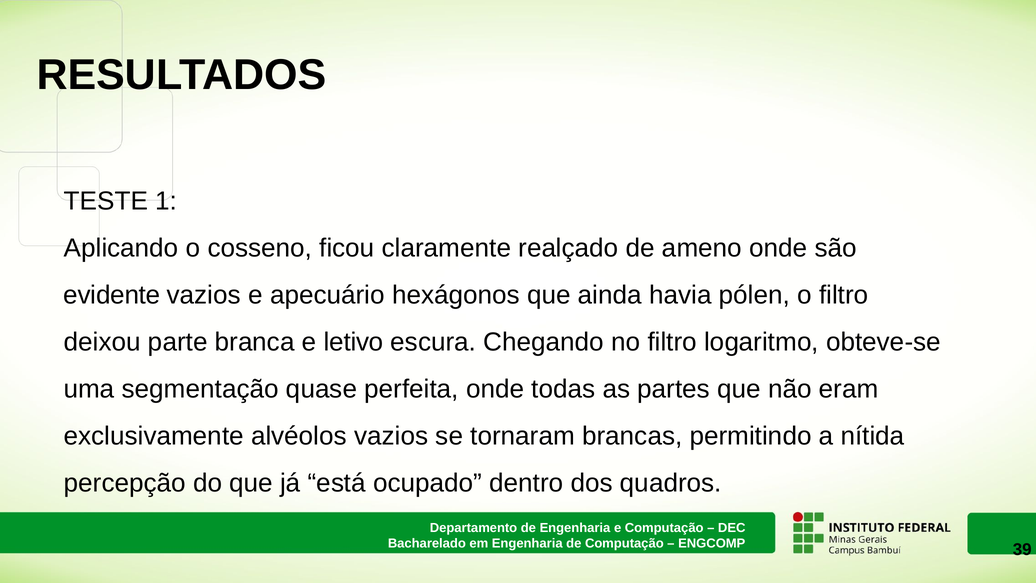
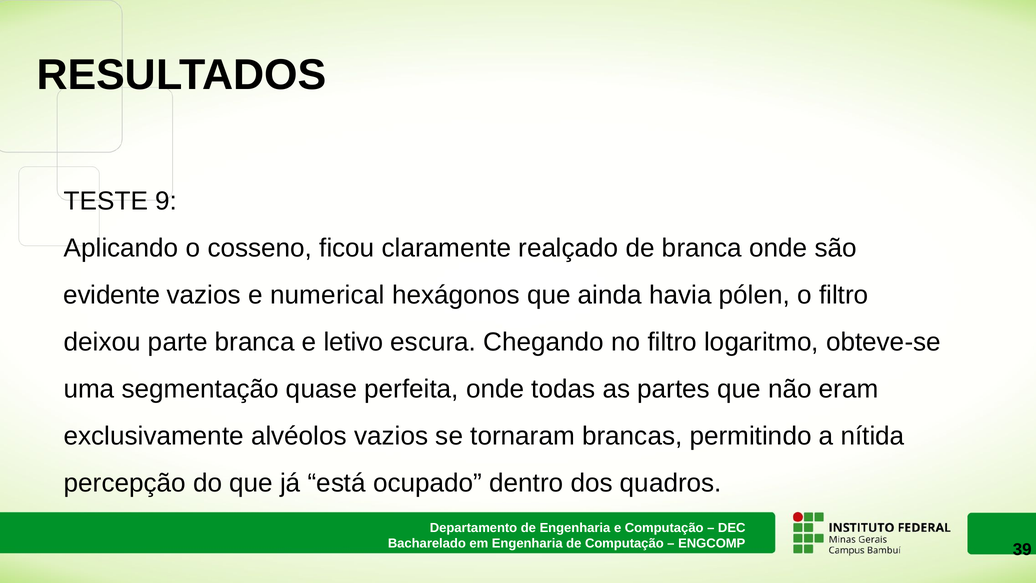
1: 1 -> 9
de ameno: ameno -> branca
apecuário: apecuário -> numerical
